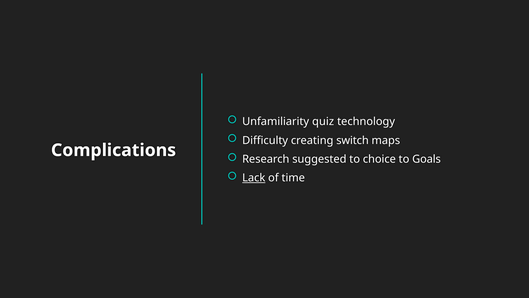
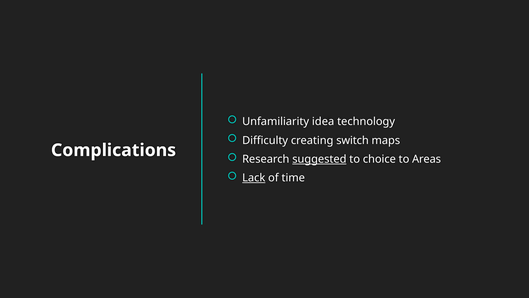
quiz: quiz -> idea
suggested underline: none -> present
Goals: Goals -> Areas
